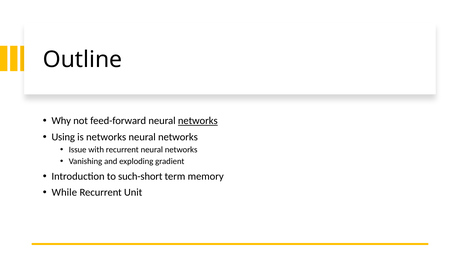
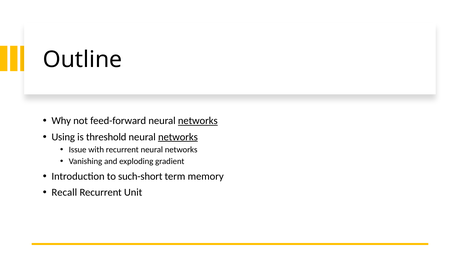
is networks: networks -> threshold
networks at (178, 137) underline: none -> present
While: While -> Recall
